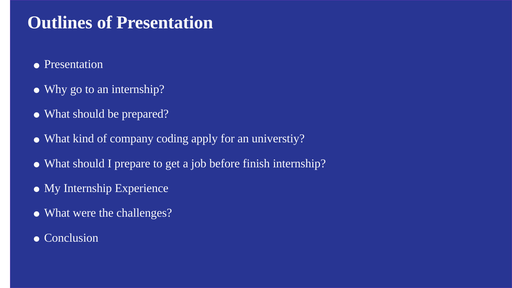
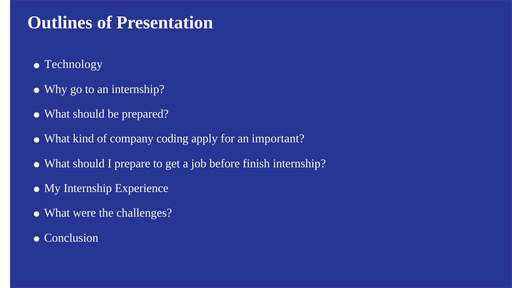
Presentation at (74, 64): Presentation -> Technology
universtiy: universtiy -> important
